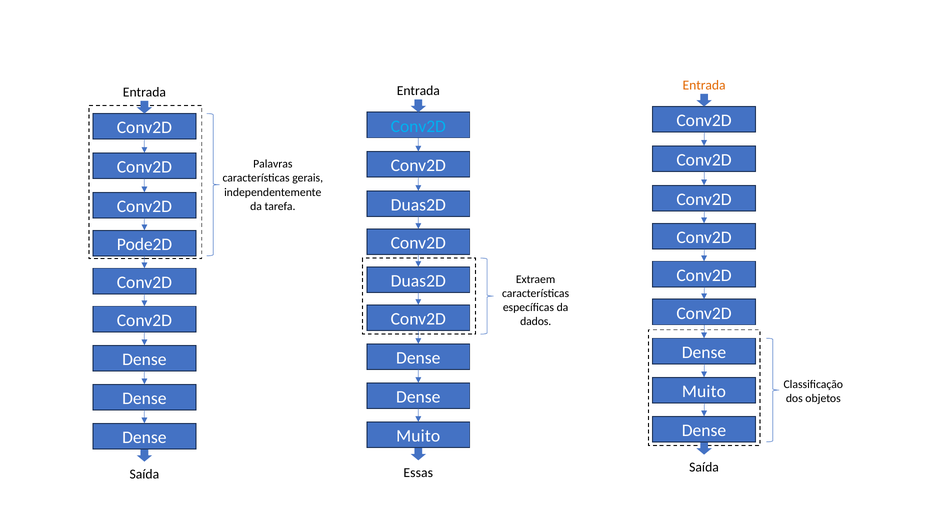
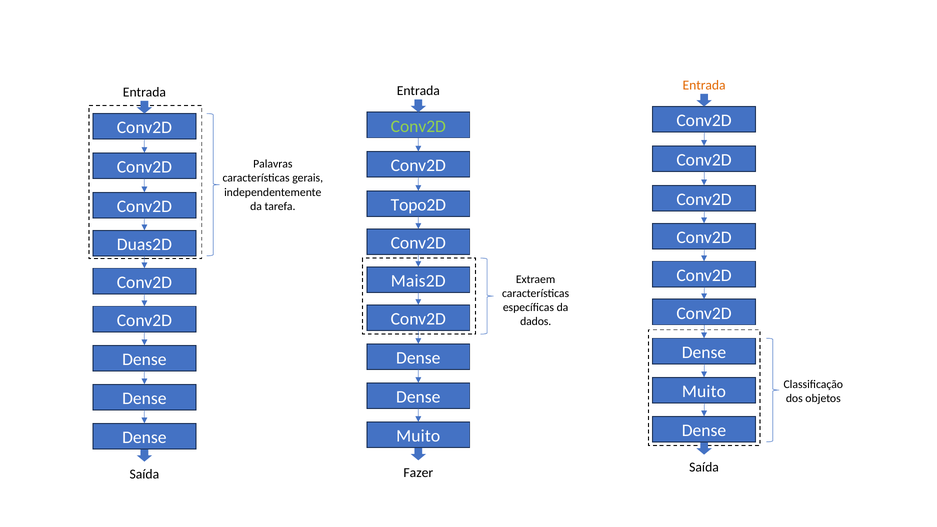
Conv2D at (418, 126) colour: light blue -> light green
Duas2D at (418, 205): Duas2D -> Topo2D
Pode2D: Pode2D -> Duas2D
Duas2D at (418, 281): Duas2D -> Mais2D
Essas: Essas -> Fazer
